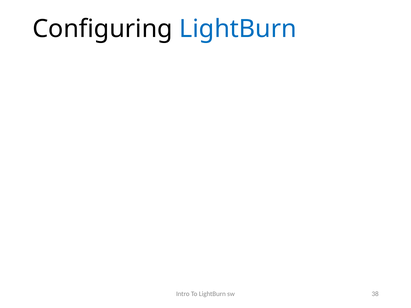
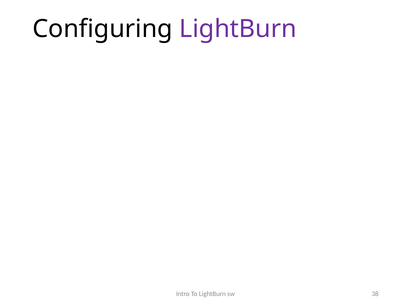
LightBurn at (238, 29) colour: blue -> purple
